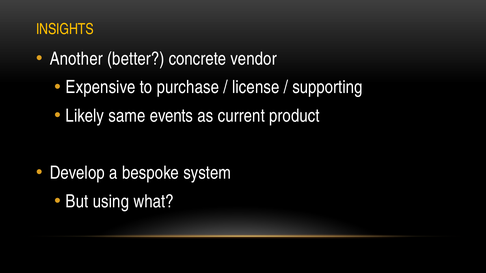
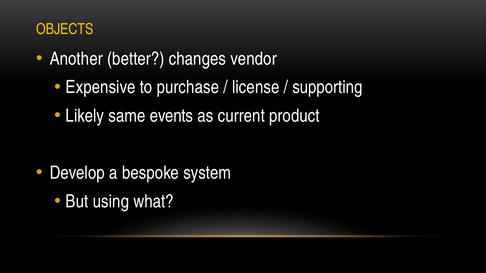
INSIGHTS: INSIGHTS -> OBJECTS
concrete: concrete -> changes
